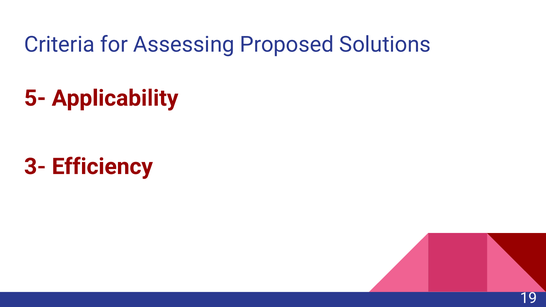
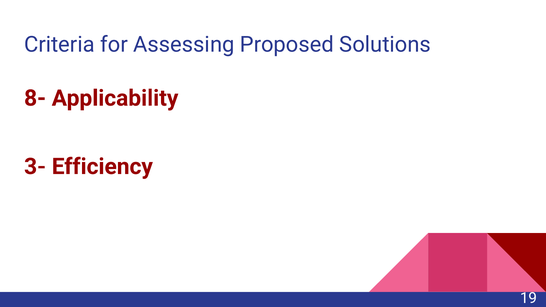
5-: 5- -> 8-
